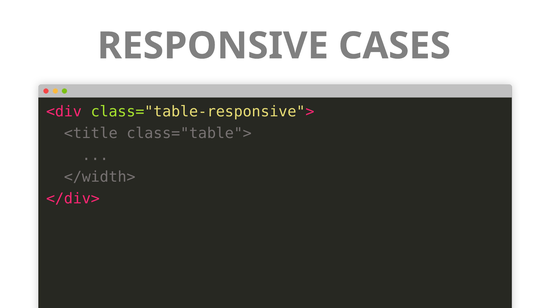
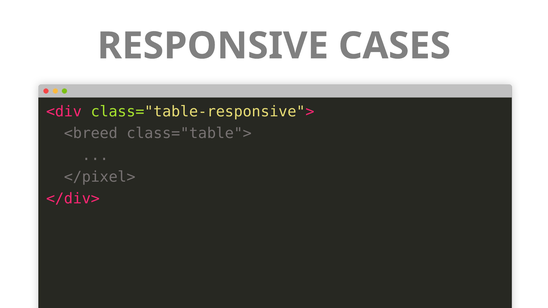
<title: <title -> <breed
</width>: </width> -> </pixel>
